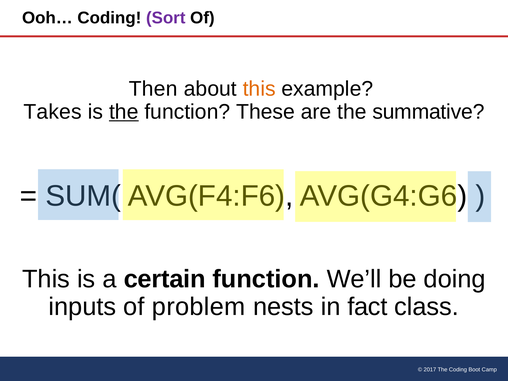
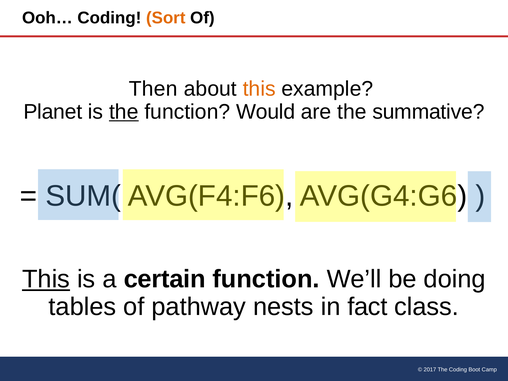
Sort colour: purple -> orange
Takes: Takes -> Planet
These: These -> Would
This at (46, 279) underline: none -> present
inputs: inputs -> tables
problem: problem -> pathway
